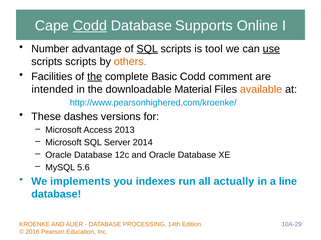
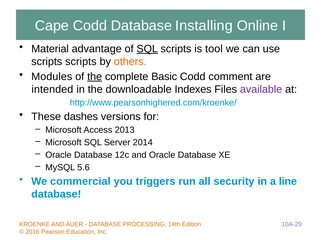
Codd at (90, 26) underline: present -> none
Supports: Supports -> Installing
Number: Number -> Material
use underline: present -> none
Facilities: Facilities -> Modules
Material: Material -> Indexes
available colour: orange -> purple
implements: implements -> commercial
indexes: indexes -> triggers
actually: actually -> security
